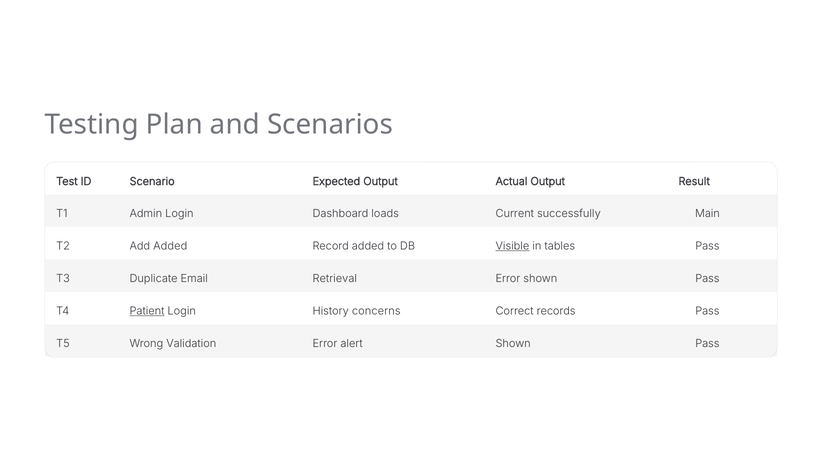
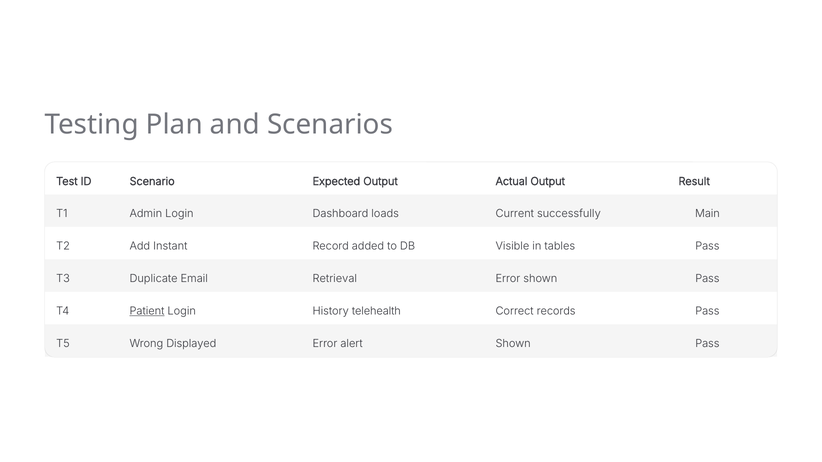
Add Added: Added -> Instant
Visible underline: present -> none
concerns: concerns -> telehealth
Validation: Validation -> Displayed
